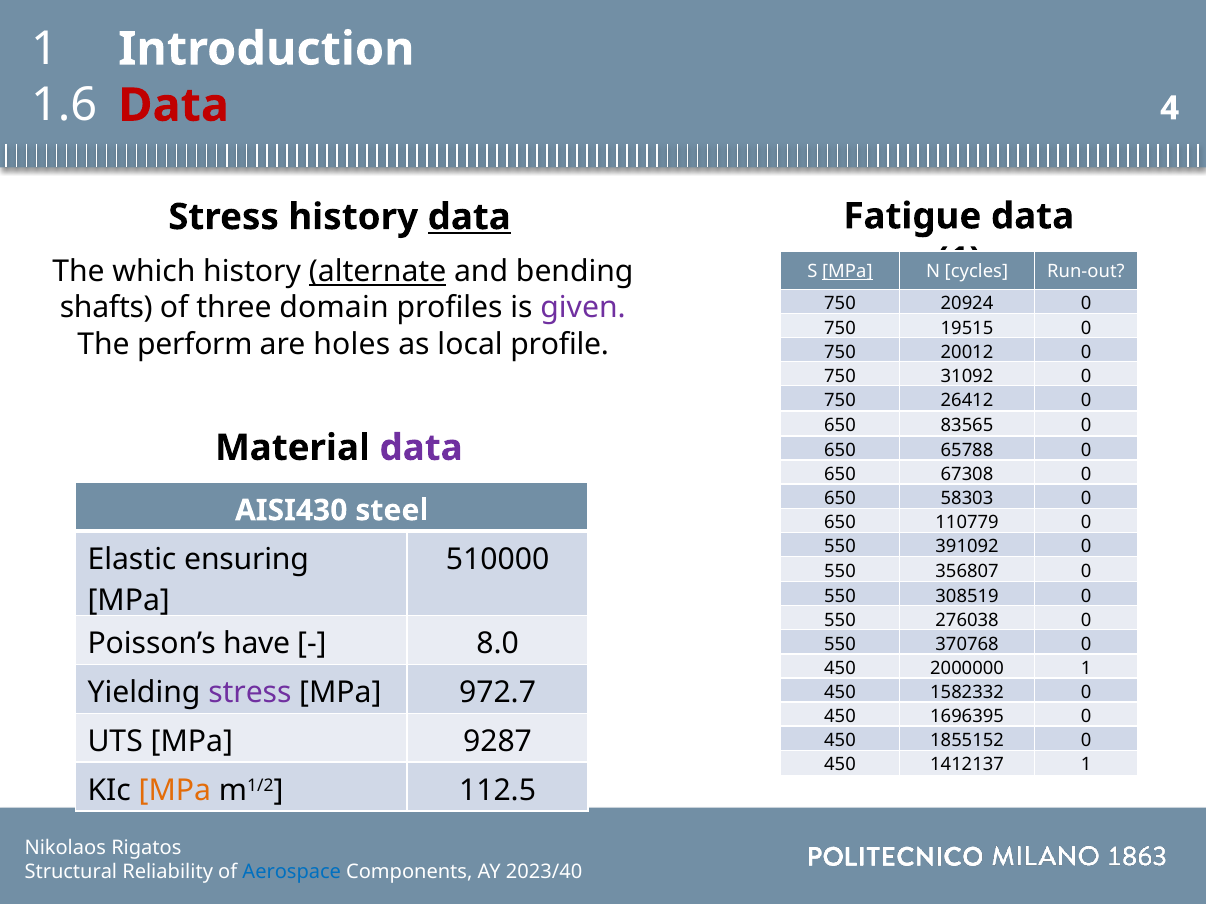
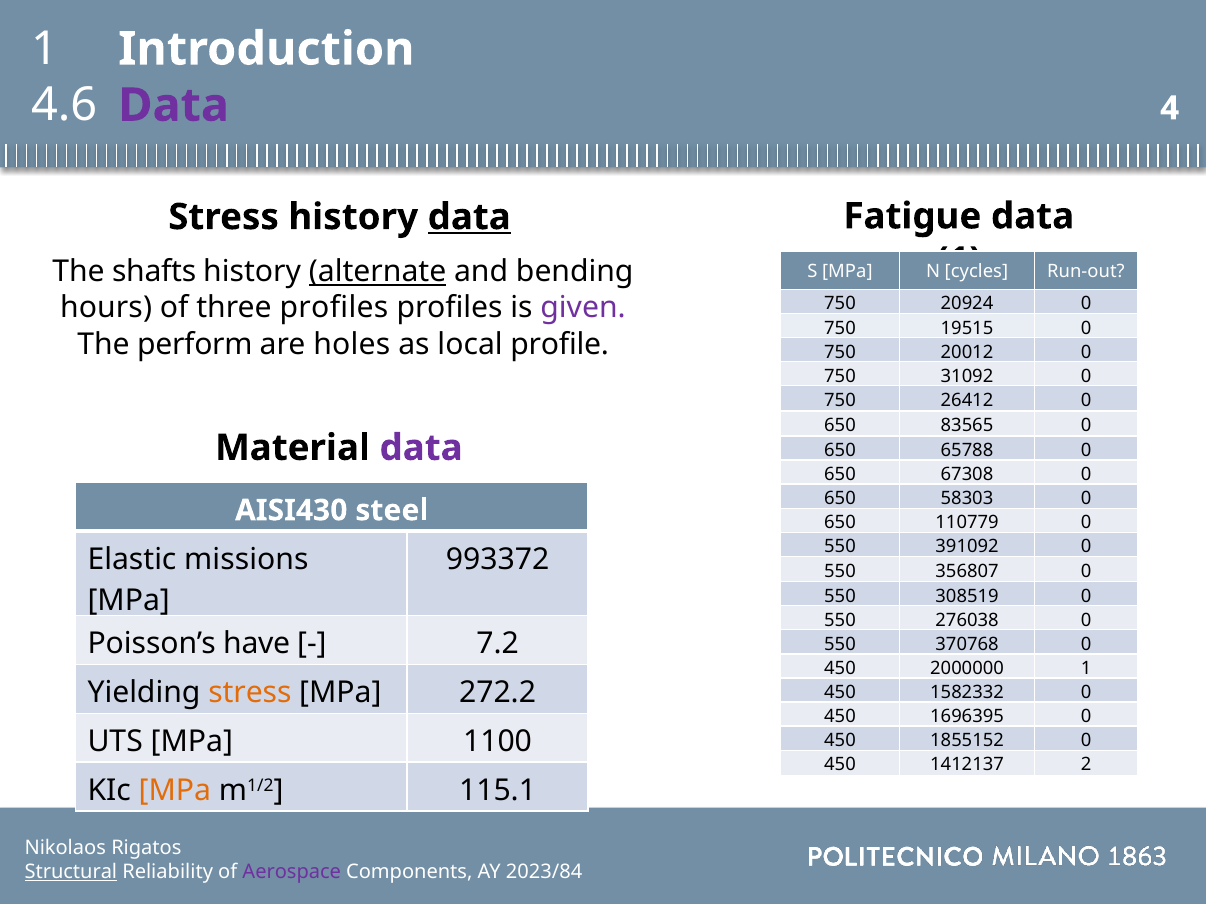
1.6: 1.6 -> 4.6
Data at (174, 105) colour: red -> purple
which: which -> shafts
MPa at (847, 272) underline: present -> none
shafts: shafts -> hours
three domain: domain -> profiles
ensuring: ensuring -> missions
510000: 510000 -> 993372
8.0: 8.0 -> 7.2
stress at (250, 693) colour: purple -> orange
972.7: 972.7 -> 272.2
9287: 9287 -> 1100
1412137 1: 1 -> 2
112.5: 112.5 -> 115.1
Structural underline: none -> present
Aerospace colour: blue -> purple
2023/40: 2023/40 -> 2023/84
